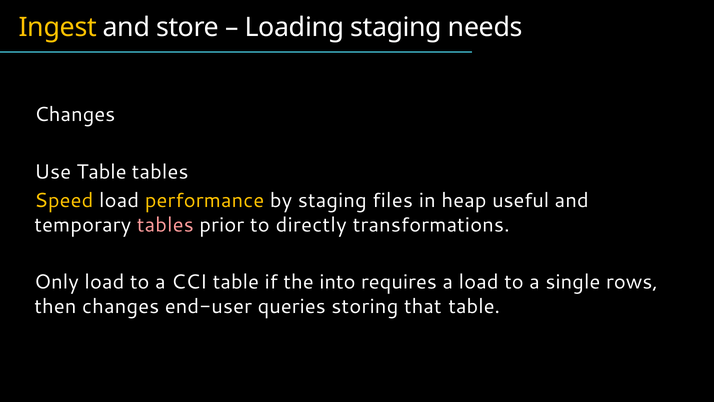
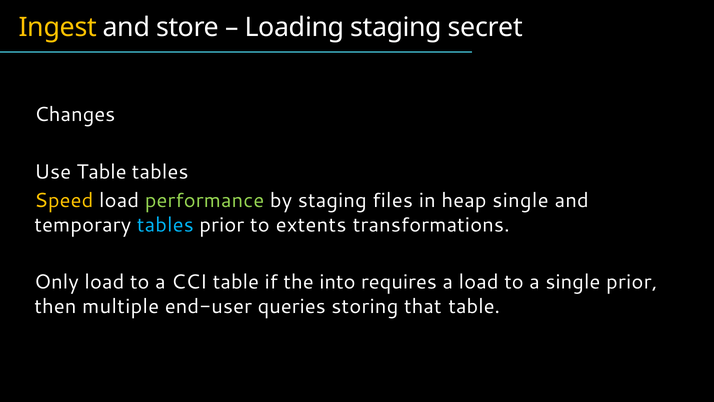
needs: needs -> secret
performance colour: yellow -> light green
heap useful: useful -> single
tables at (165, 225) colour: pink -> light blue
directly: directly -> extents
single rows: rows -> prior
then changes: changes -> multiple
